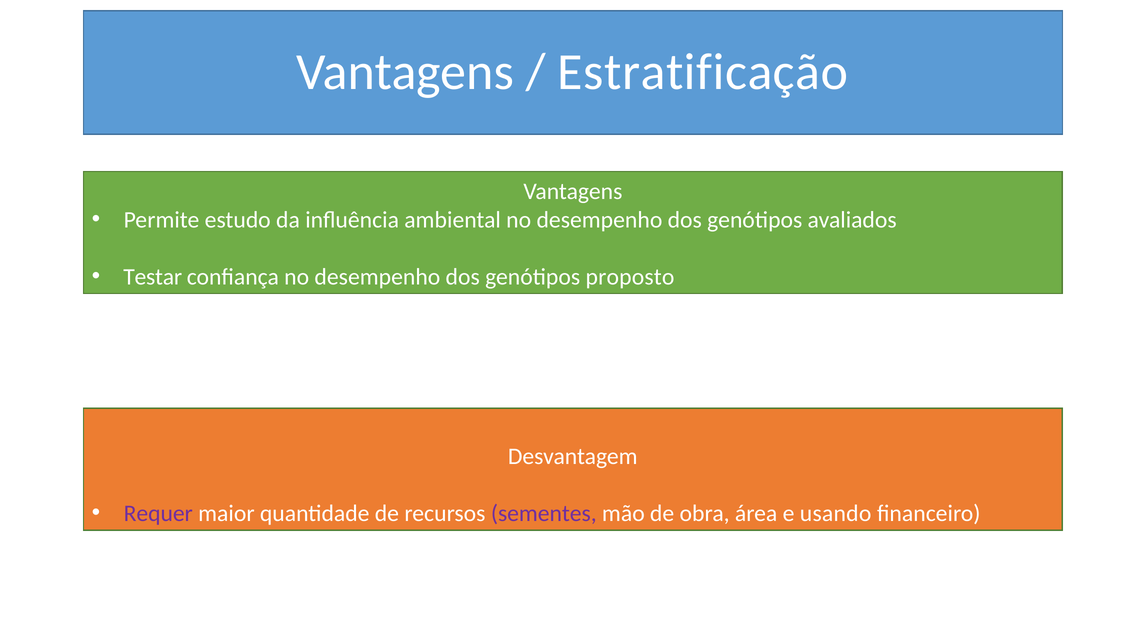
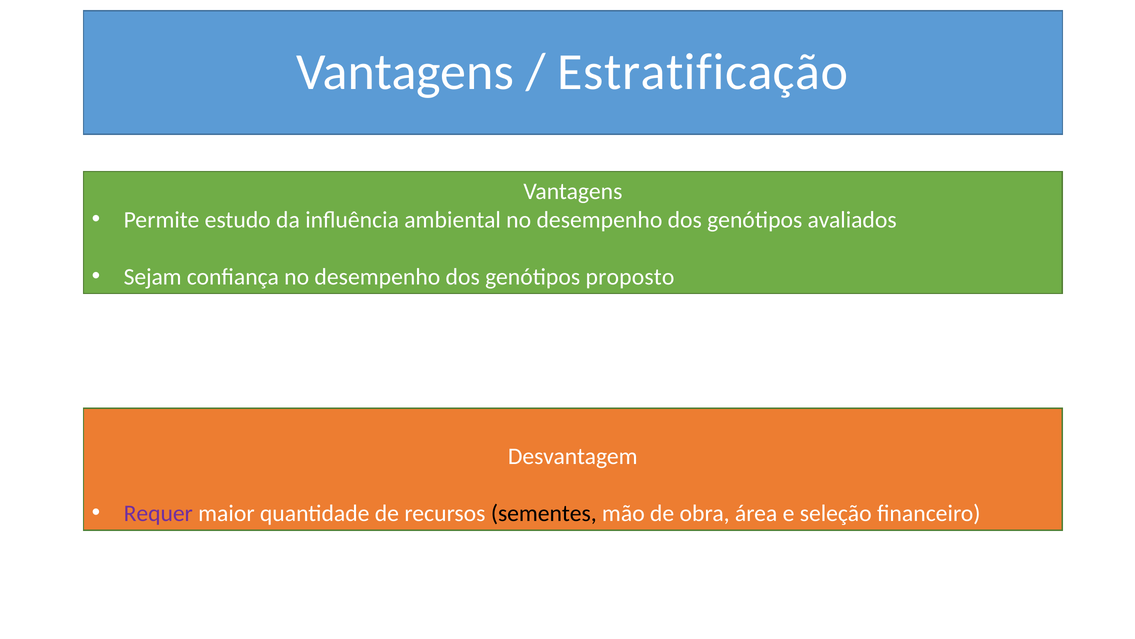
Testar: Testar -> Sejam
sementes colour: purple -> black
usando: usando -> seleção
